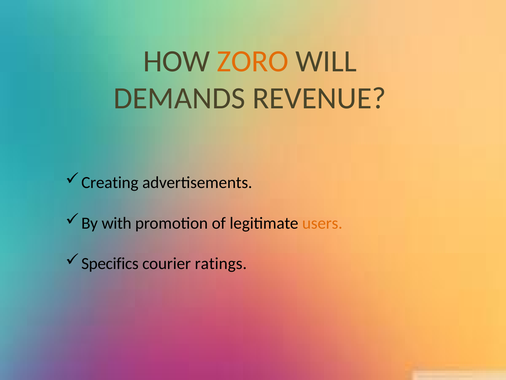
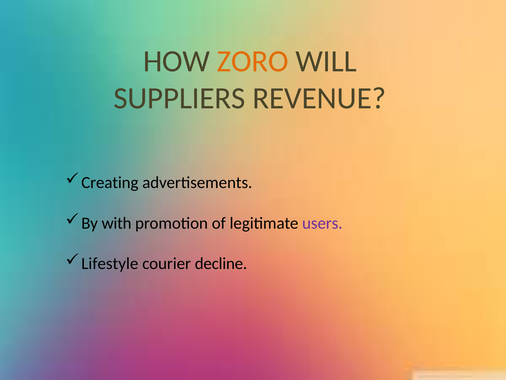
DEMANDS: DEMANDS -> SUPPLIERS
users colour: orange -> purple
Specifics: Specifics -> Lifestyle
ratings: ratings -> decline
